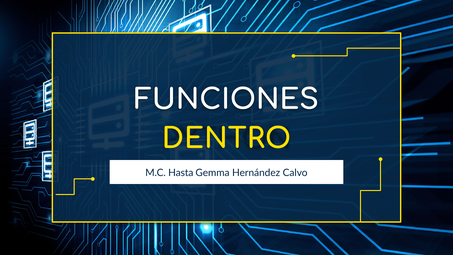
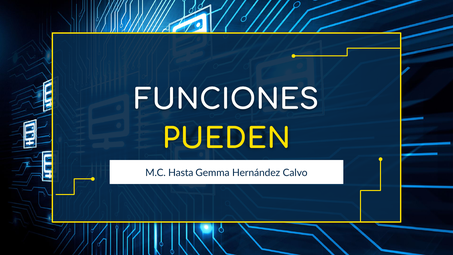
DENTRO: DENTRO -> PUEDEN
